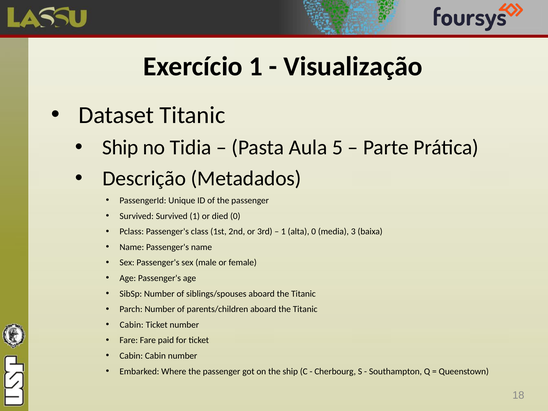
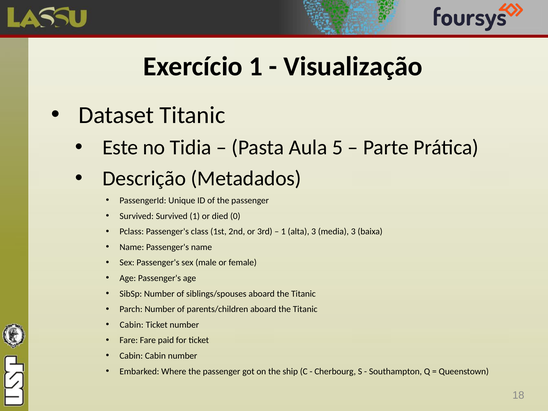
Ship at (120, 148): Ship -> Este
alta 0: 0 -> 3
